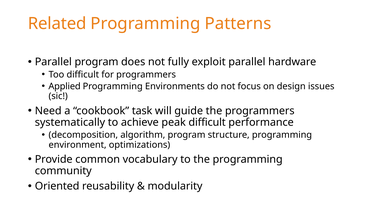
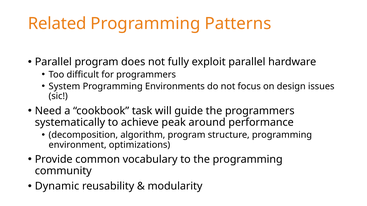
Applied: Applied -> System
peak difficult: difficult -> around
Oriented: Oriented -> Dynamic
